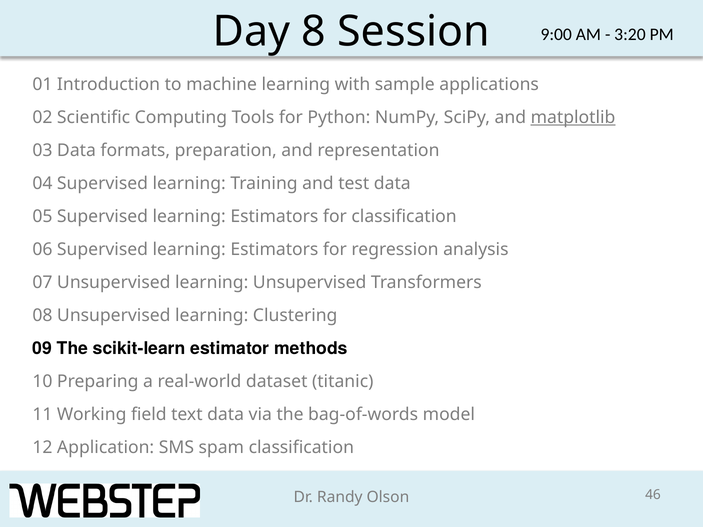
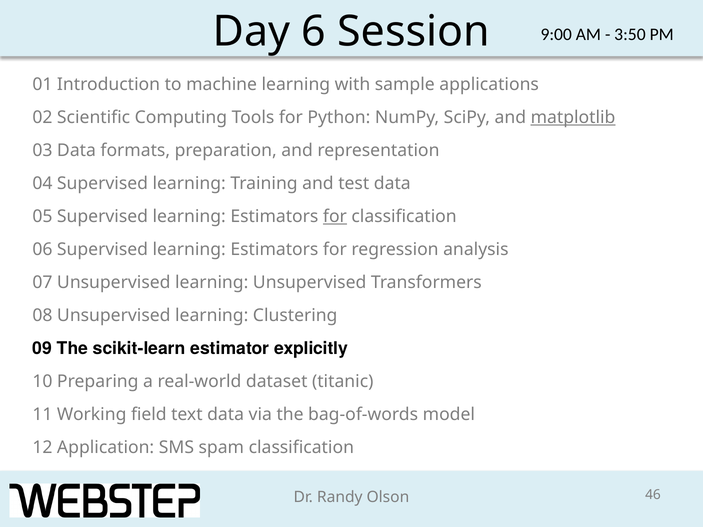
8: 8 -> 6
3:20: 3:20 -> 3:50
for at (335, 216) underline: none -> present
methods: methods -> explicitly
